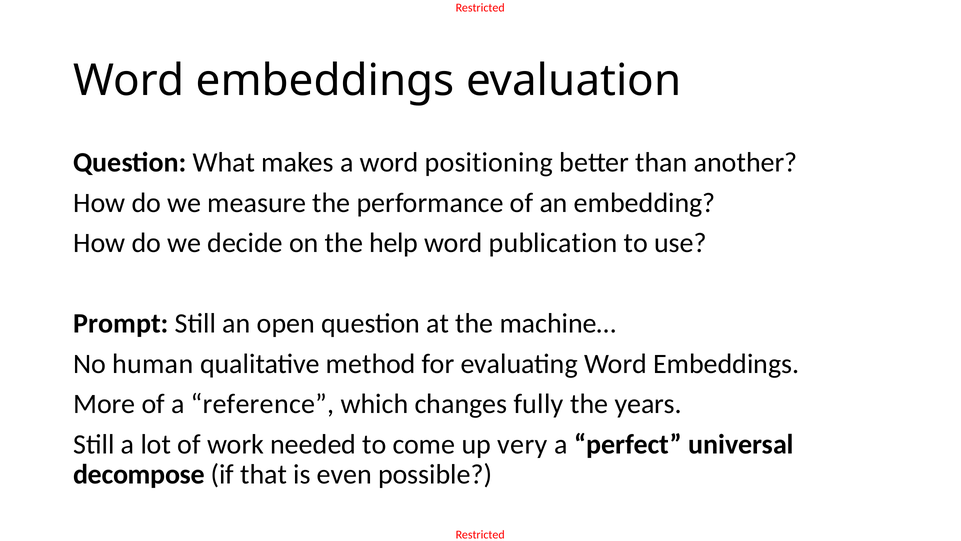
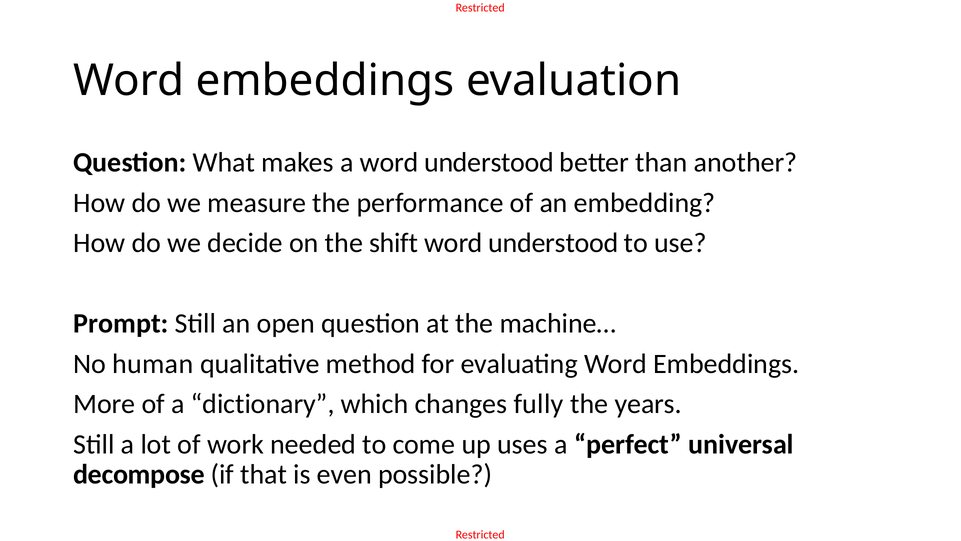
a word positioning: positioning -> understood
help: help -> shift
publication at (553, 243): publication -> understood
reference: reference -> dictionary
very: very -> uses
